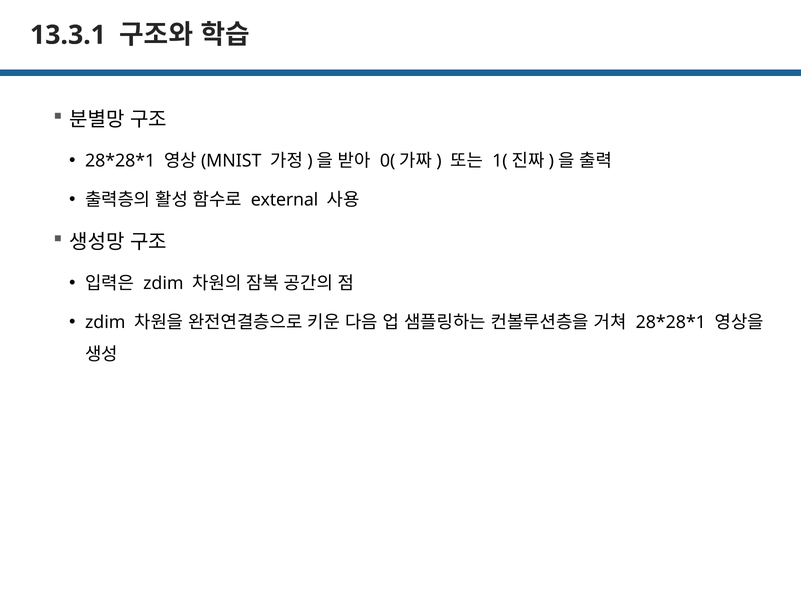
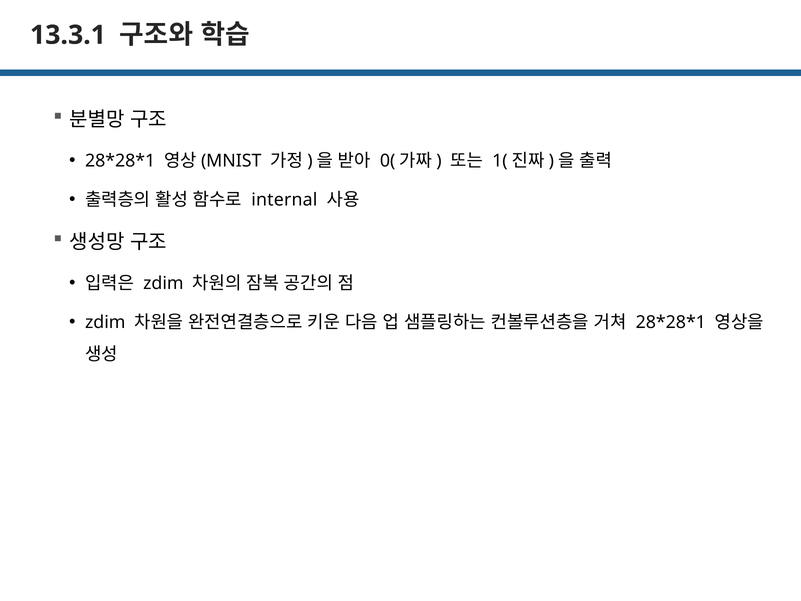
external: external -> internal
